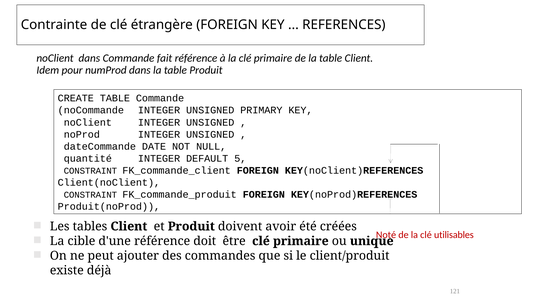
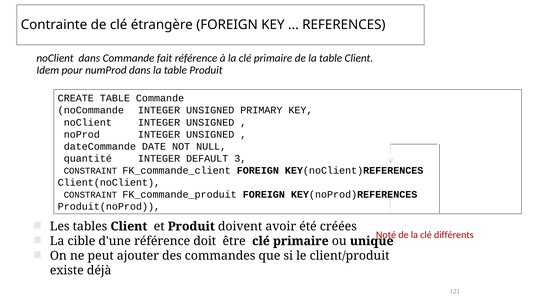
5: 5 -> 3
utilisables: utilisables -> différents
